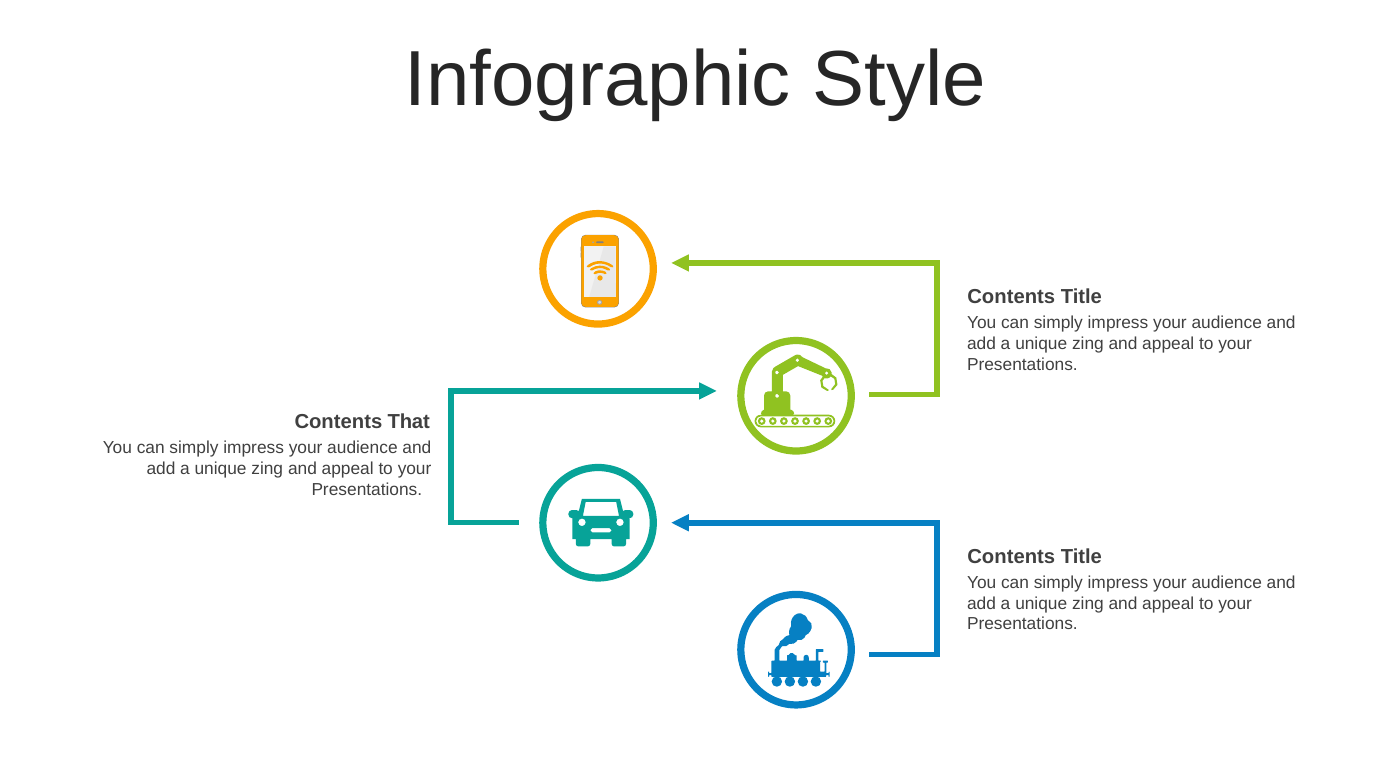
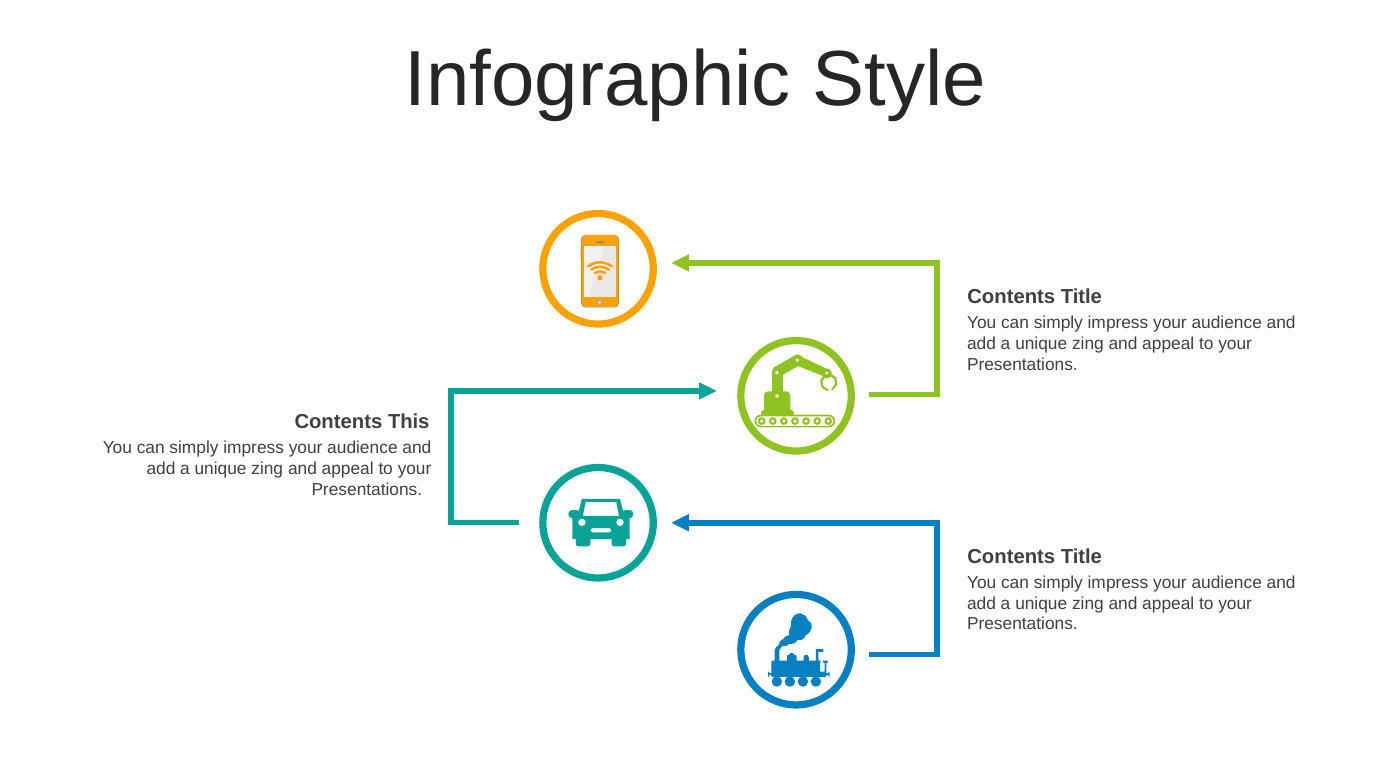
That: That -> This
